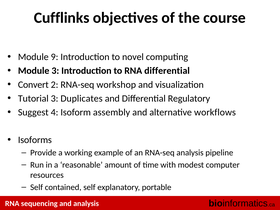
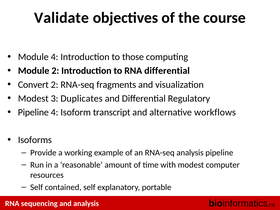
Cufflinks: Cufflinks -> Validate
Module 9: 9 -> 4
novel: novel -> those
Module 3: 3 -> 2
workshop: workshop -> fragments
Tutorial at (33, 98): Tutorial -> Modest
Suggest at (33, 112): Suggest -> Pipeline
assembly: assembly -> transcript
